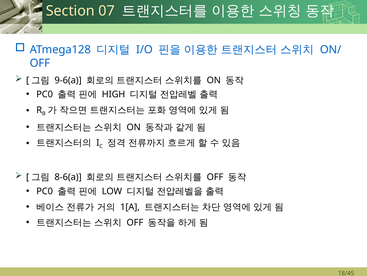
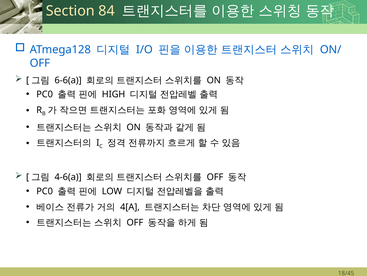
07: 07 -> 84
9-6(a: 9-6(a -> 6-6(a
8-6(a: 8-6(a -> 4-6(a
1[A: 1[A -> 4[A
